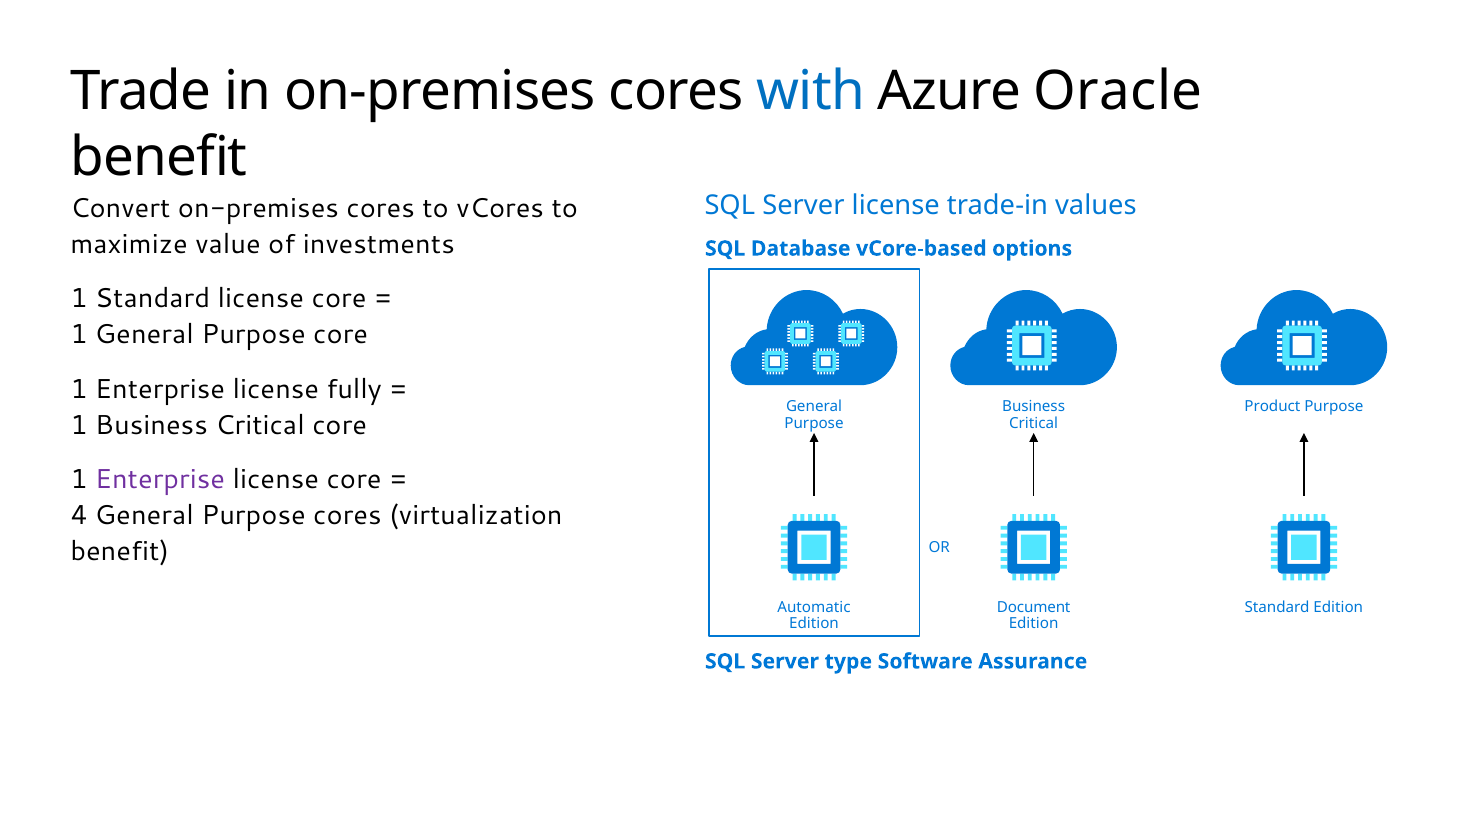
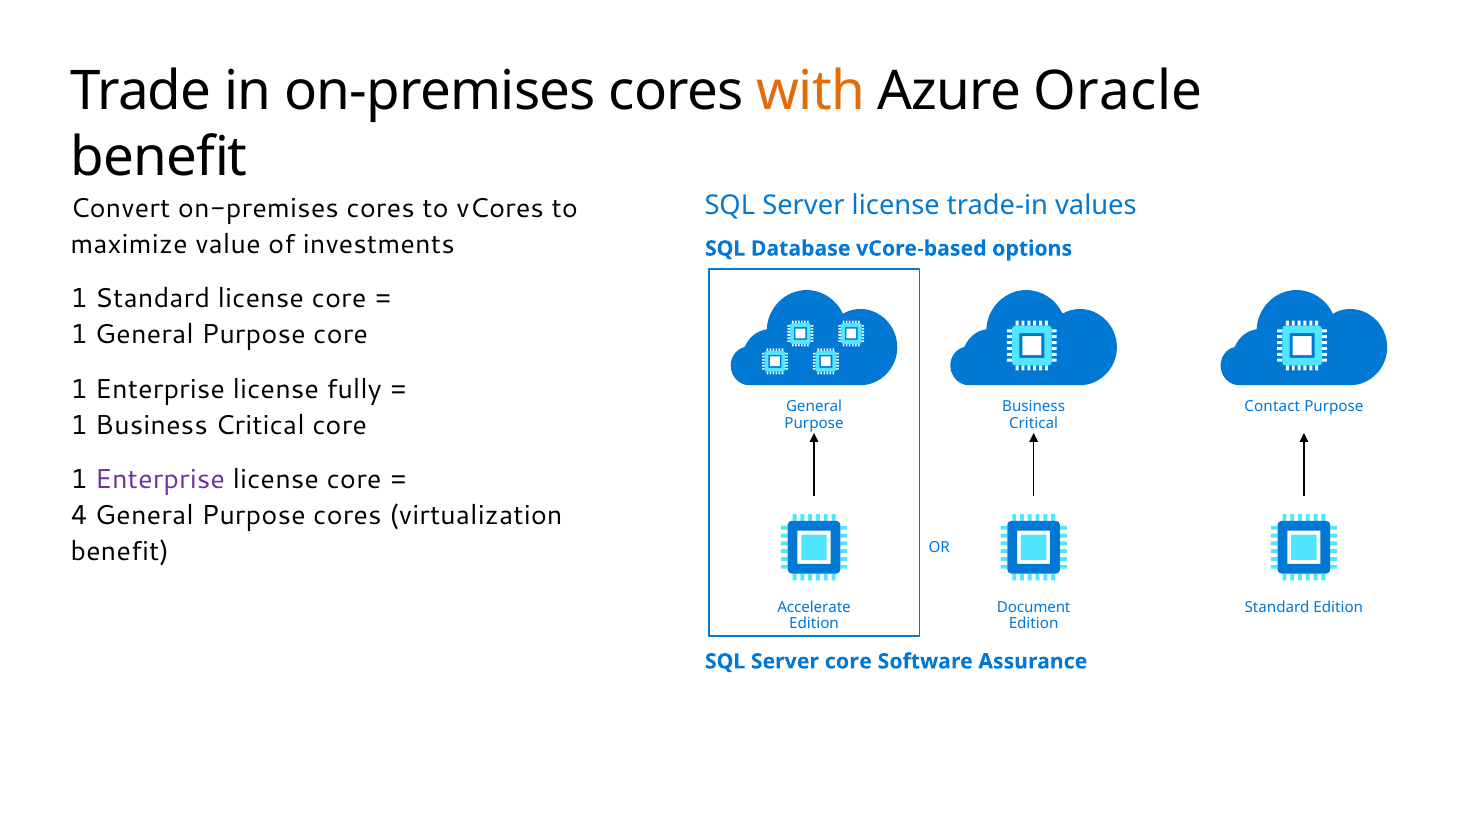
with colour: blue -> orange
Product: Product -> Contact
Automatic: Automatic -> Accelerate
Server type: type -> core
